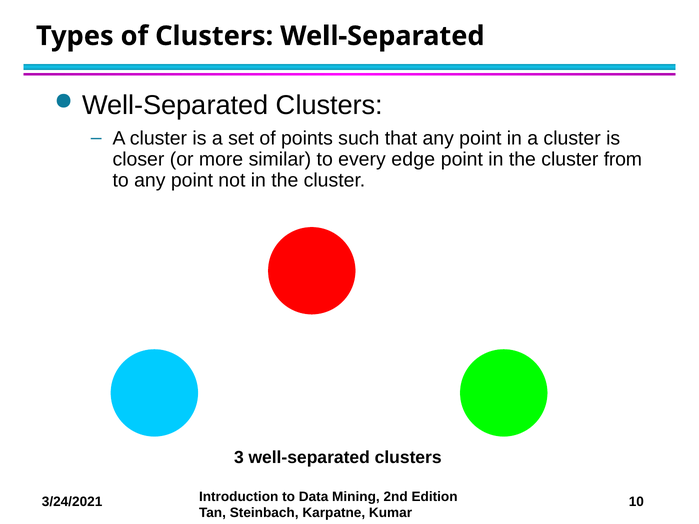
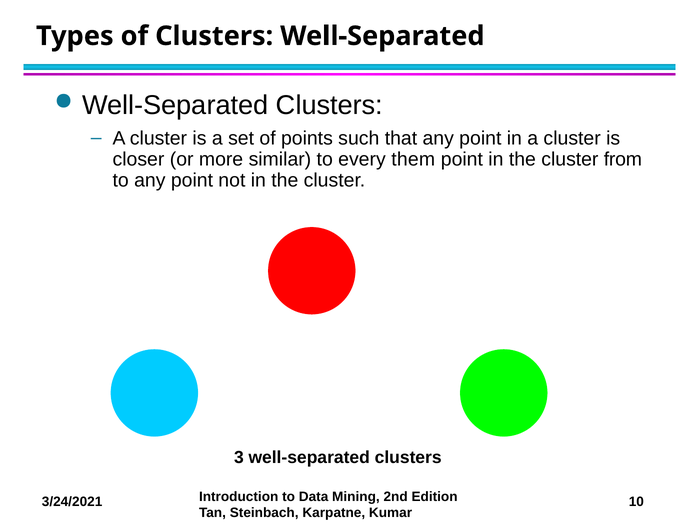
edge: edge -> them
